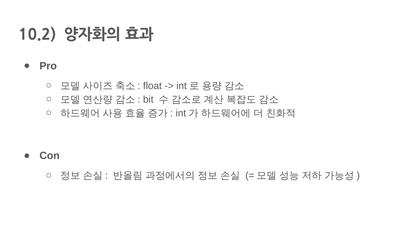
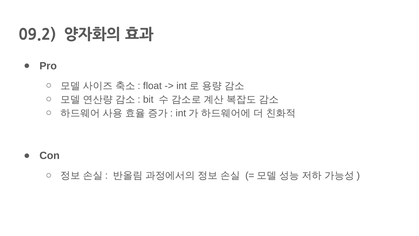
10.2: 10.2 -> 09.2
